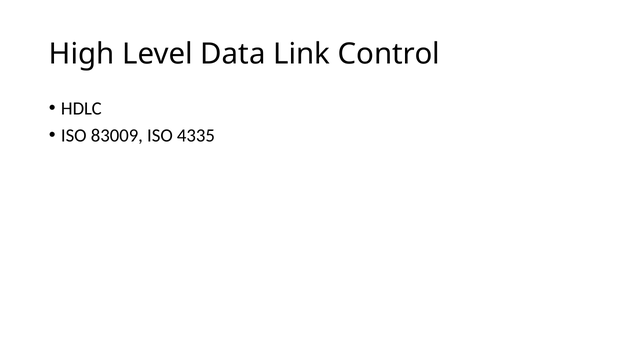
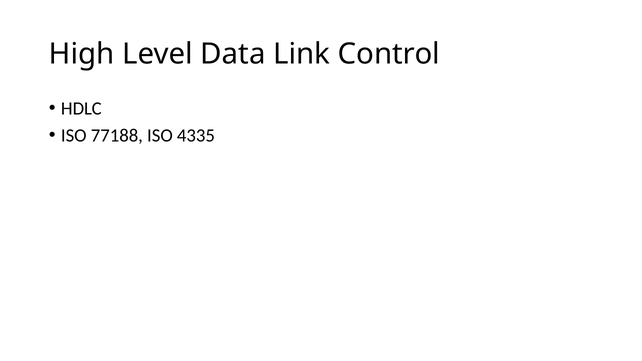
83009: 83009 -> 77188
